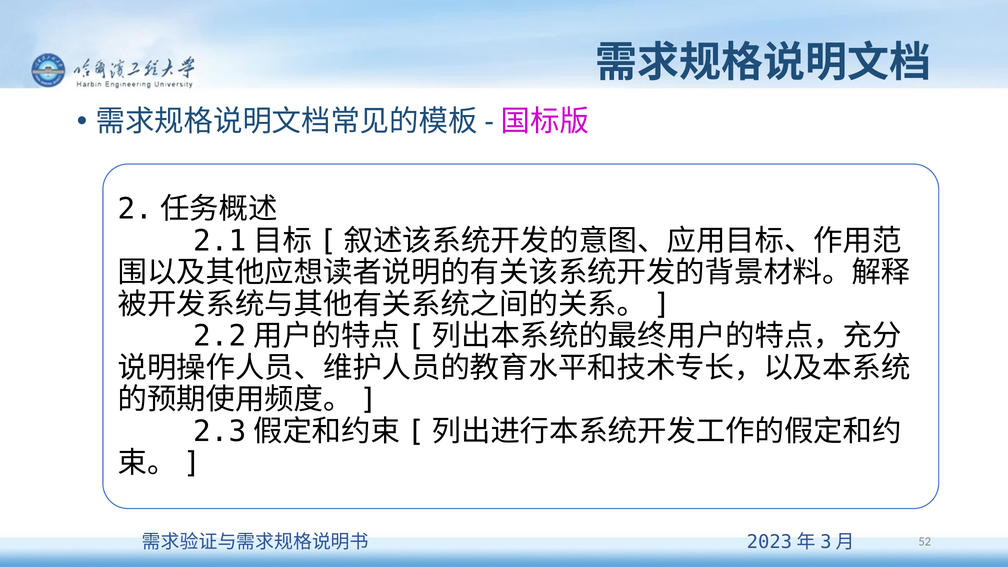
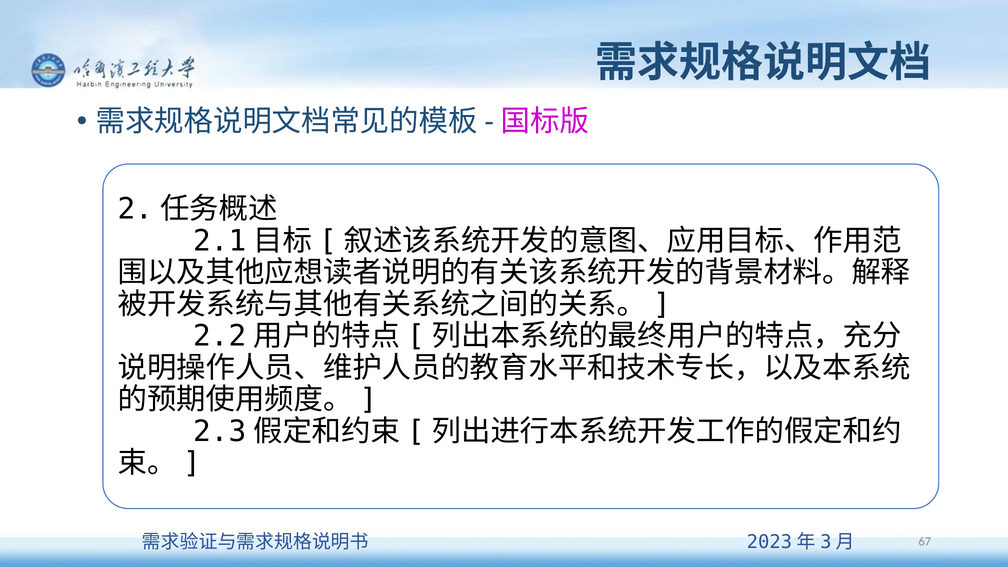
52: 52 -> 67
